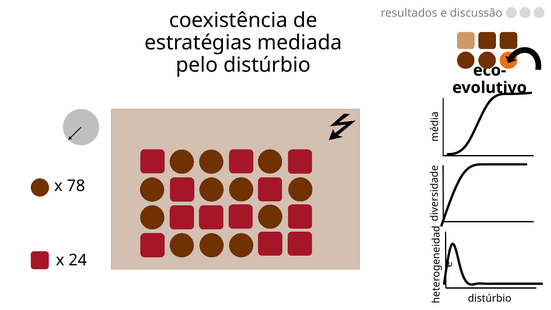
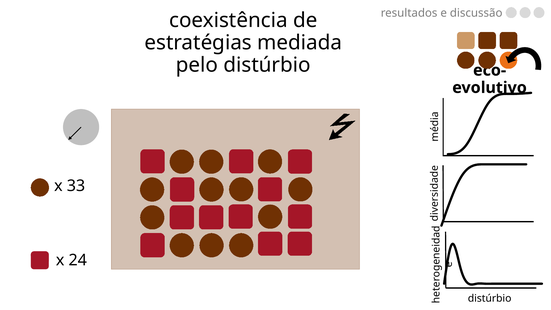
78: 78 -> 33
